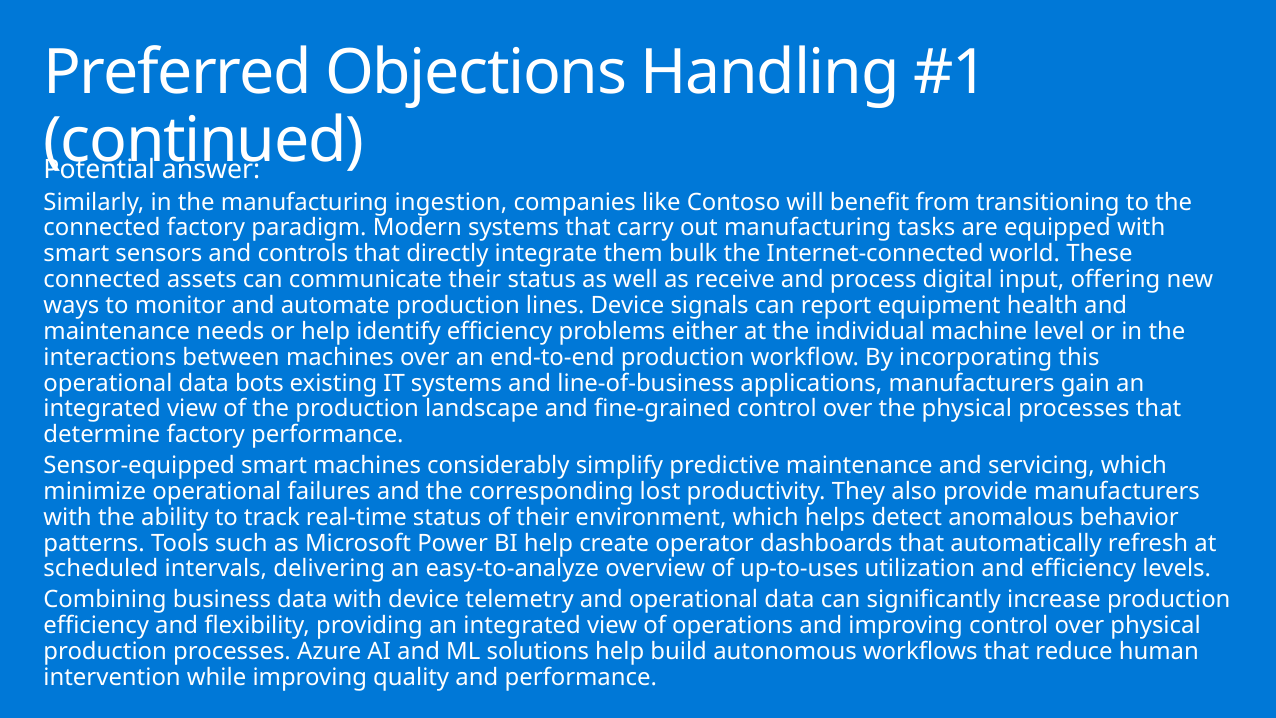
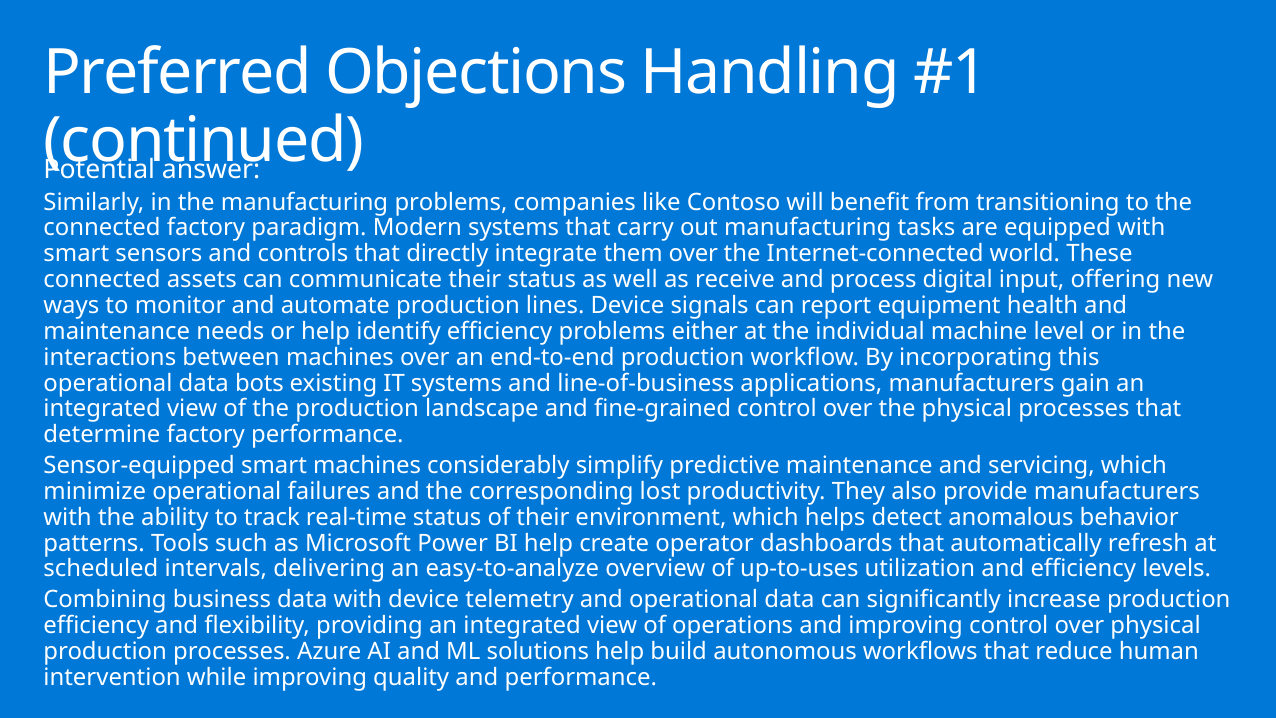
manufacturing ingestion: ingestion -> problems
them bulk: bulk -> over
